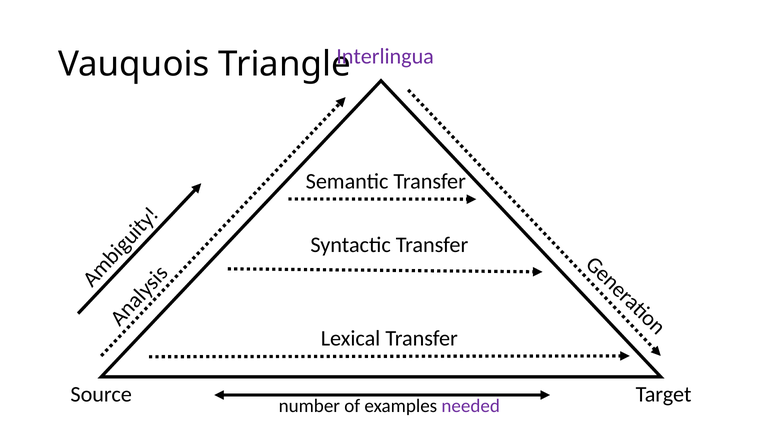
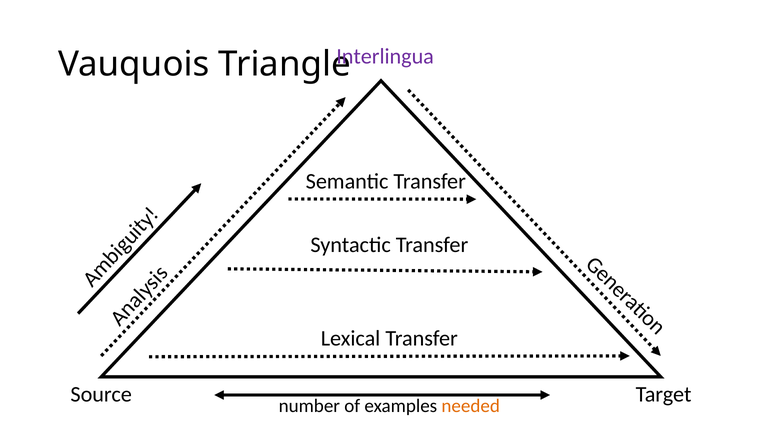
needed colour: purple -> orange
